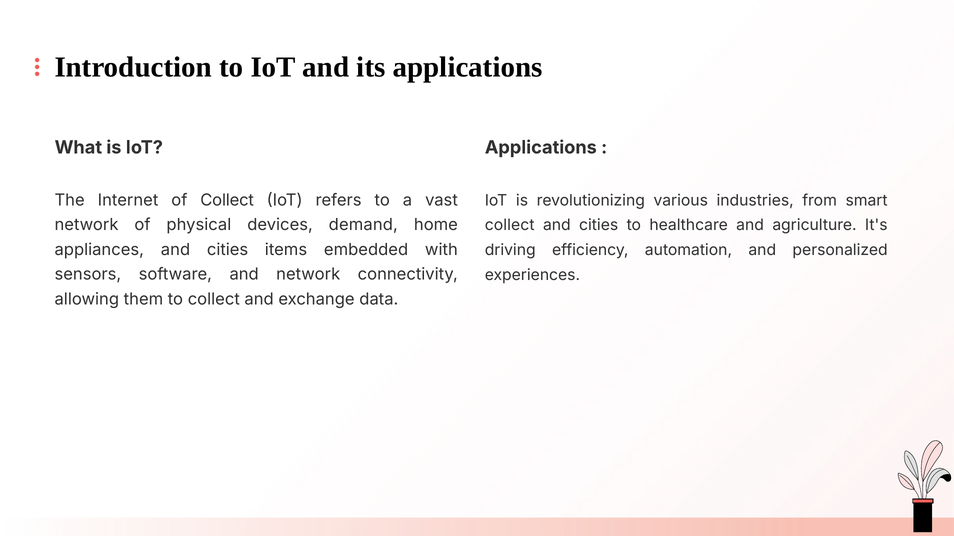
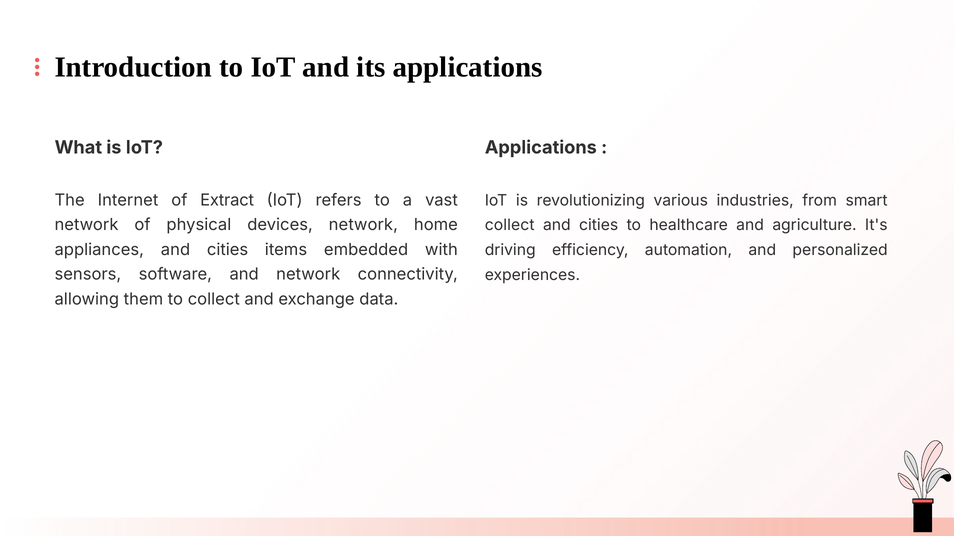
of Collect: Collect -> Extract
devices demand: demand -> network
